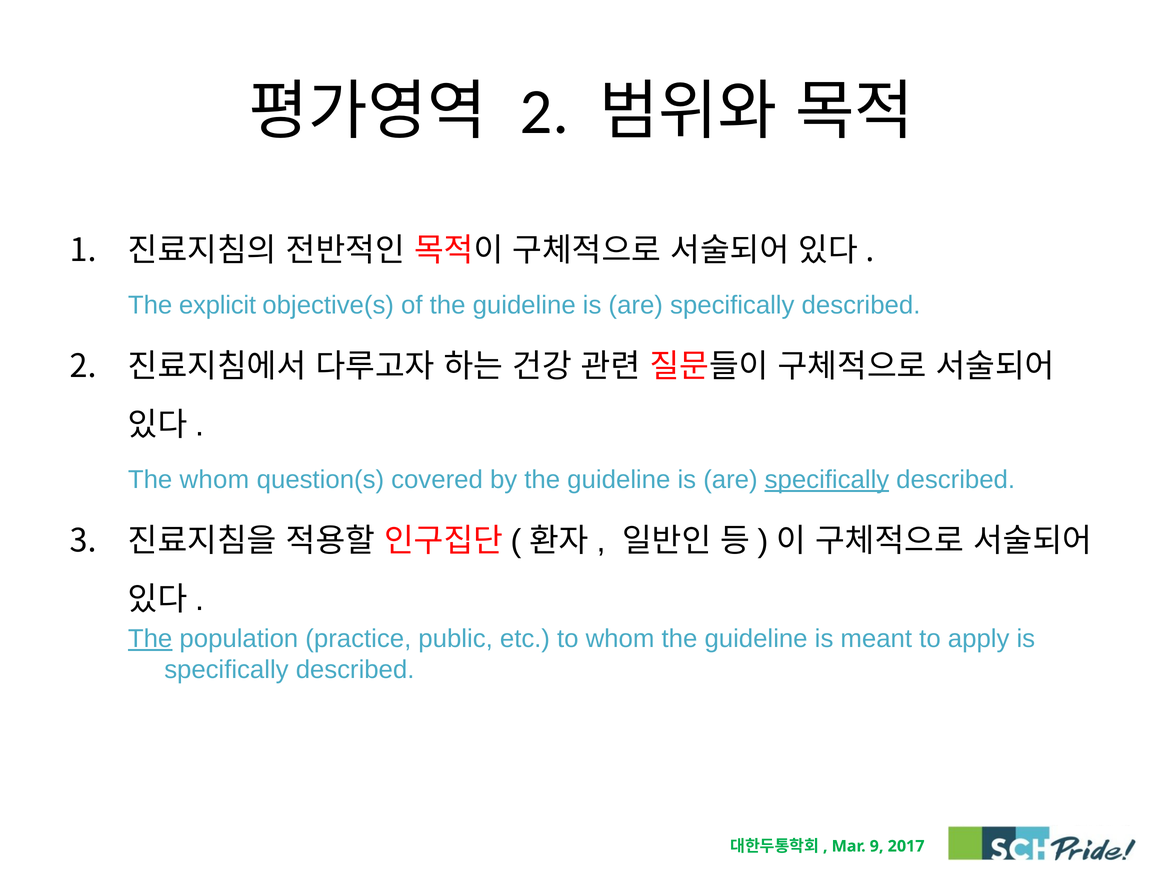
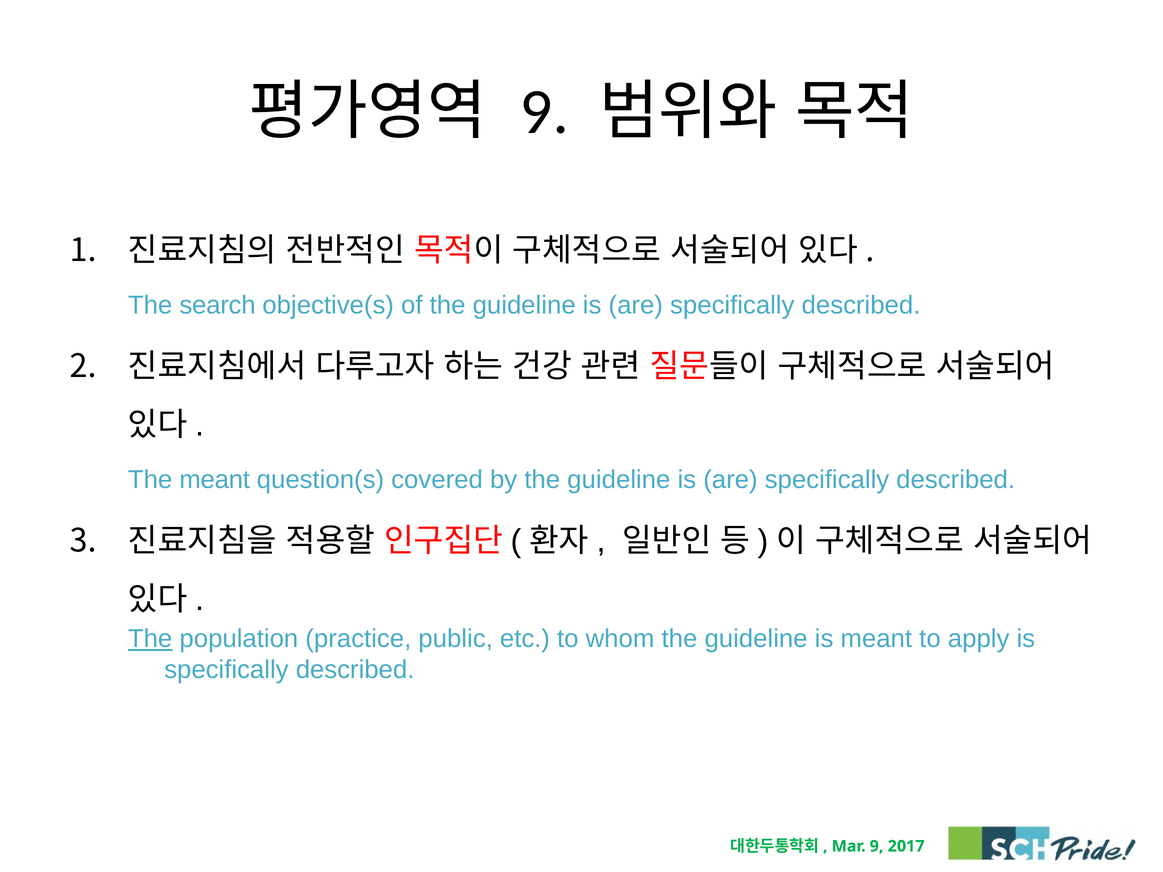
2 at (544, 112): 2 -> 9
explicit: explicit -> search
The whom: whom -> meant
specifically at (827, 480) underline: present -> none
